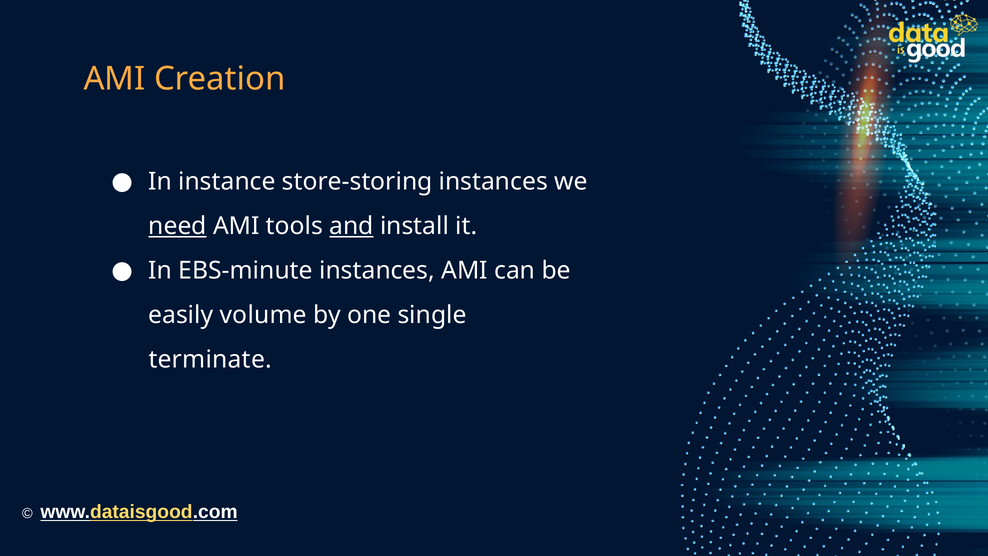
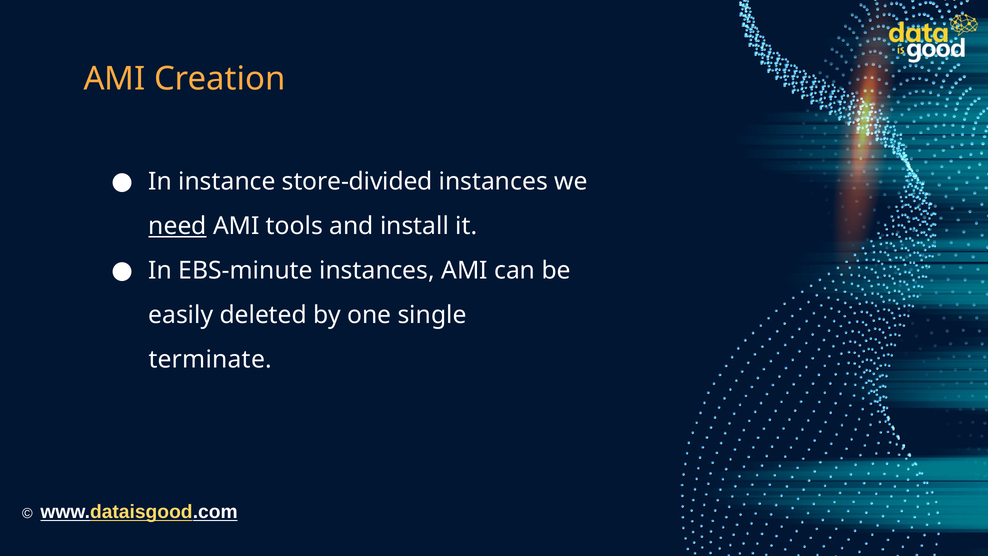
store-storing: store-storing -> store-divided
and underline: present -> none
volume: volume -> deleted
